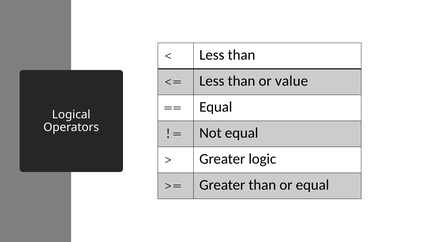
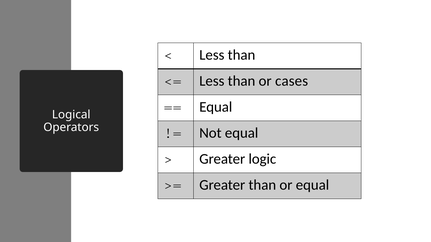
value: value -> cases
